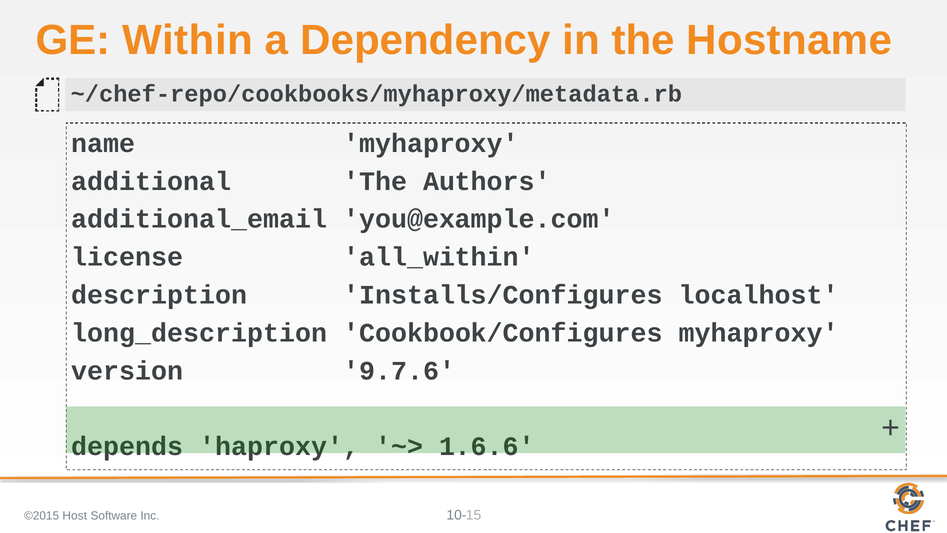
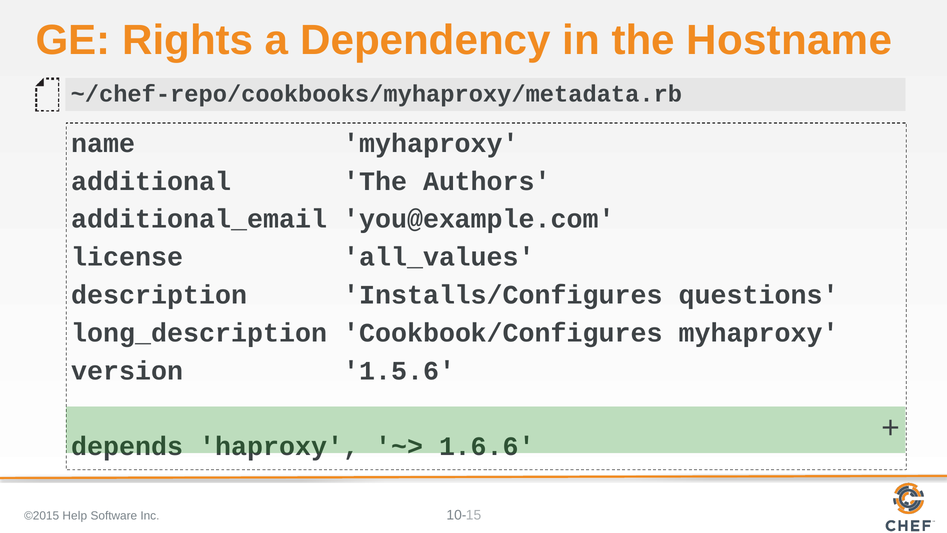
Within: Within -> Rights
all_within: all_within -> all_values
localhost: localhost -> questions
9.7.6: 9.7.6 -> 1.5.6
Host: Host -> Help
